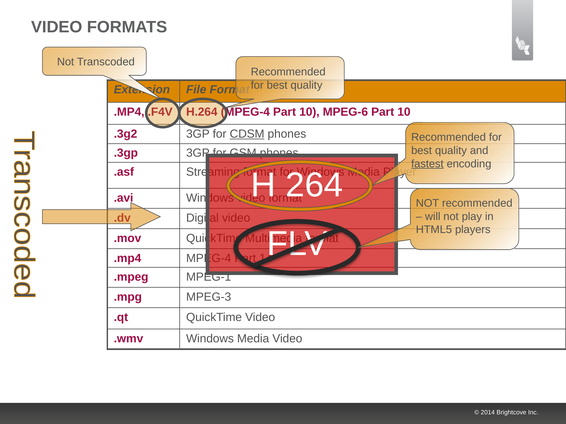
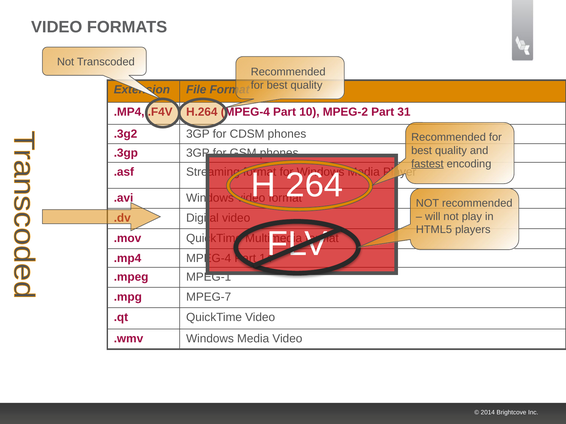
MPEG-6: MPEG-6 -> MPEG-2
10 at (404, 112): 10 -> 31
CDSM underline: present -> none
MPEG-3: MPEG-3 -> MPEG-7
